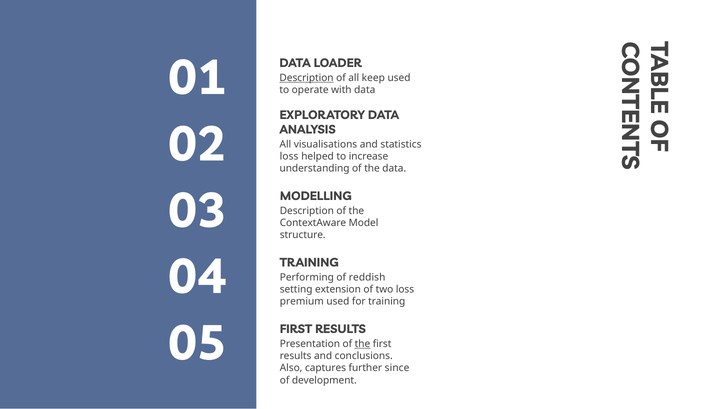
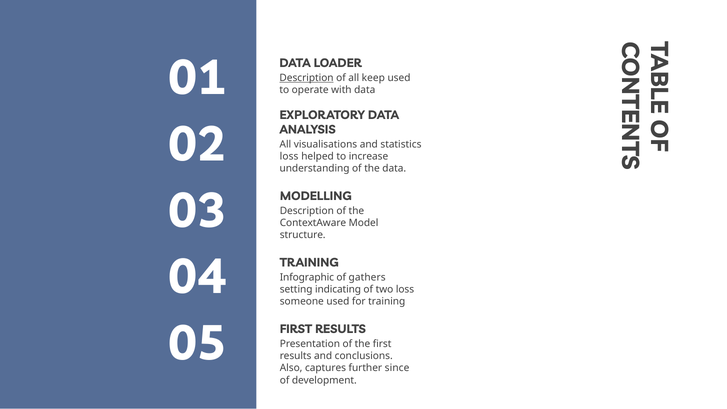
Performing: Performing -> Infographic
reddish: reddish -> gathers
extension: extension -> indicating
premium: premium -> someone
the at (363, 344) underline: present -> none
